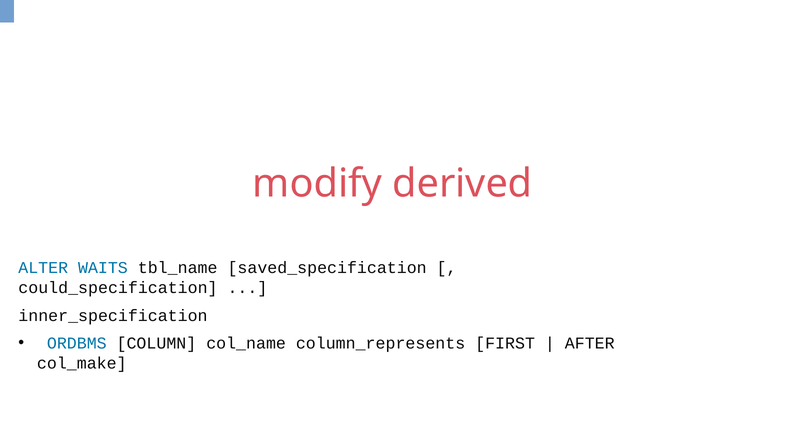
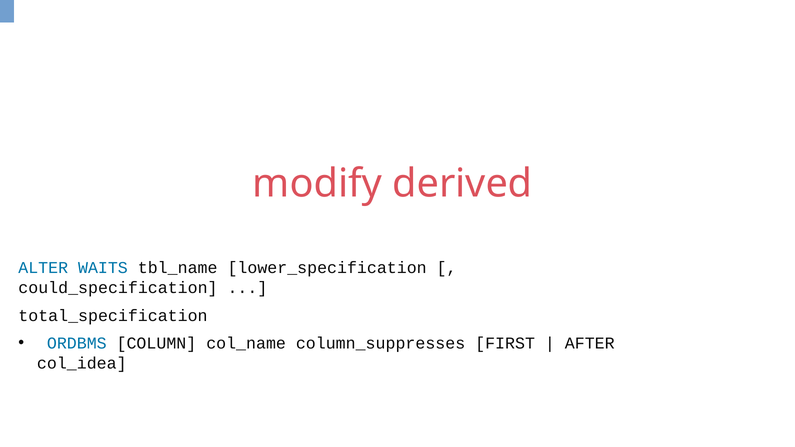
saved_specification: saved_specification -> lower_specification
inner_specification: inner_specification -> total_specification
column_represents: column_represents -> column_suppresses
col_make: col_make -> col_idea
